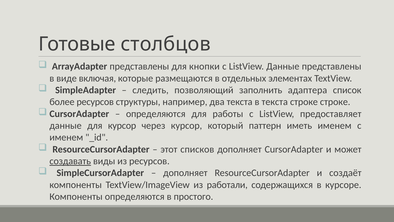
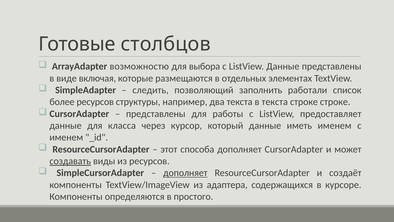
ArrayAdapter представлены: представлены -> возможностю
кнопки: кнопки -> выбора
адаптера: адаптера -> работали
определяются at (156, 114): определяются -> представлены
для курсор: курсор -> класса
который паттерн: паттерн -> данные
списков: списков -> способа
дополняет at (185, 173) underline: none -> present
работали: работали -> адаптера
